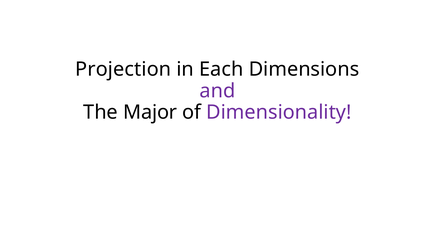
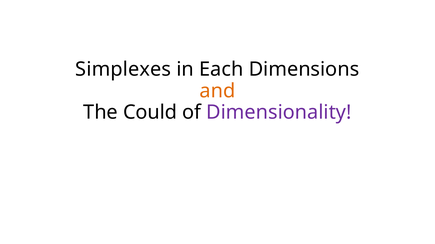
Projection: Projection -> Simplexes
and colour: purple -> orange
Major: Major -> Could
